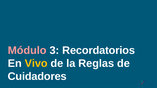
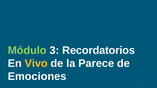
Módulo colour: pink -> light green
Reglas: Reglas -> Parece
Cuidadores: Cuidadores -> Emociones
